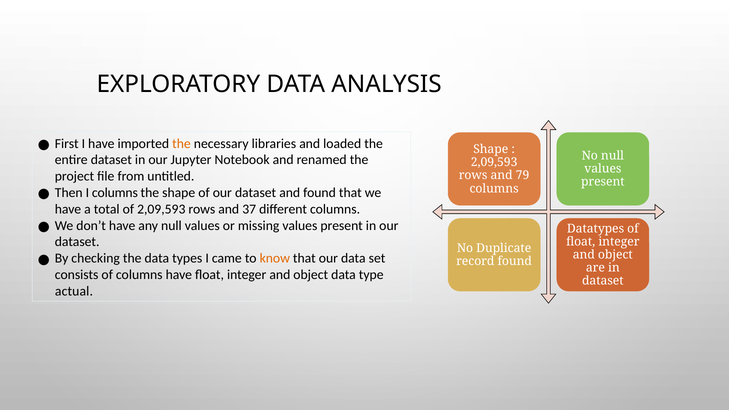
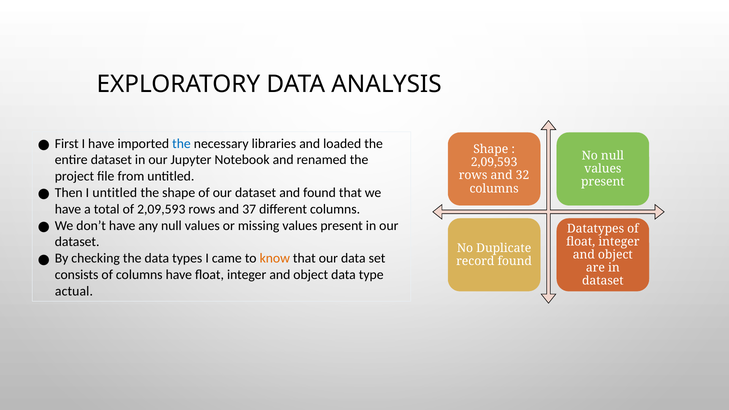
the at (182, 144) colour: orange -> blue
79: 79 -> 32
I columns: columns -> untitled
